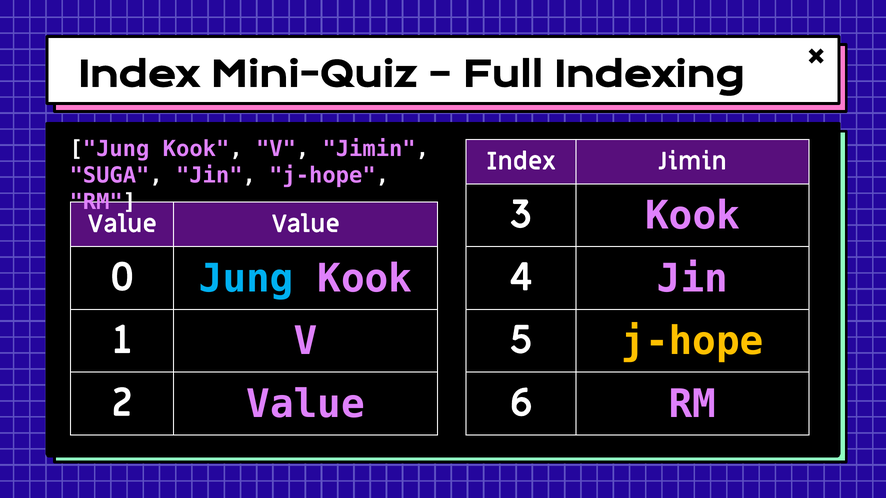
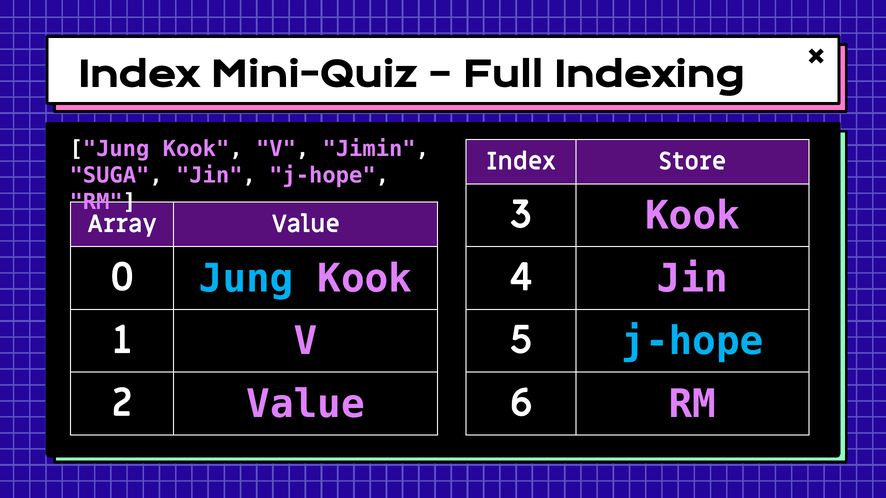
Index Jimin: Jimin -> Store
Value at (122, 224): Value -> Array
j-hope at (692, 342) colour: yellow -> light blue
